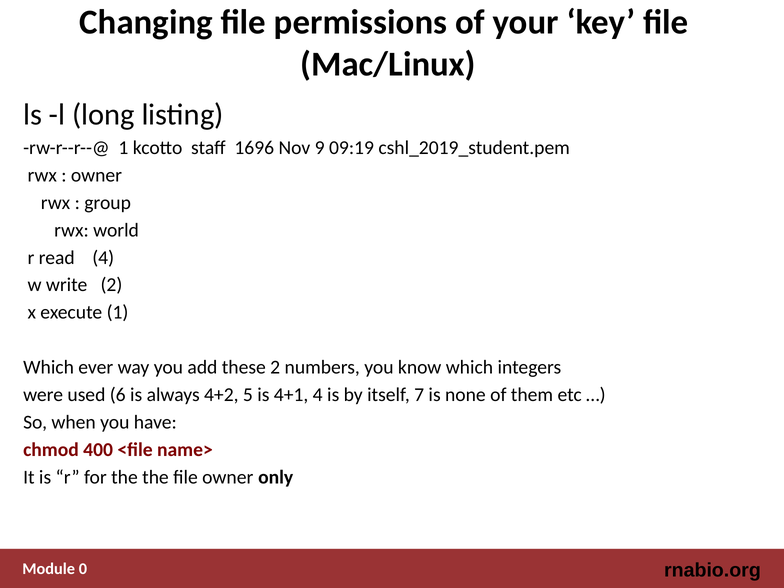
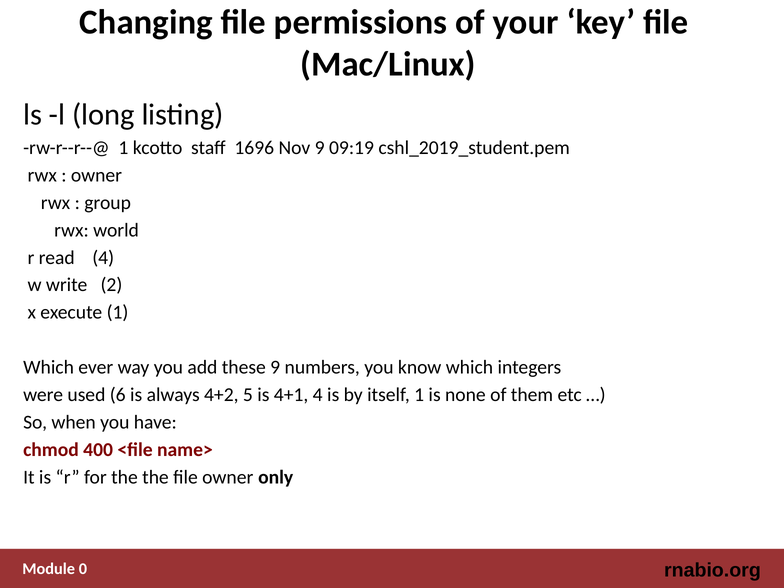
these 2: 2 -> 9
itself 7: 7 -> 1
